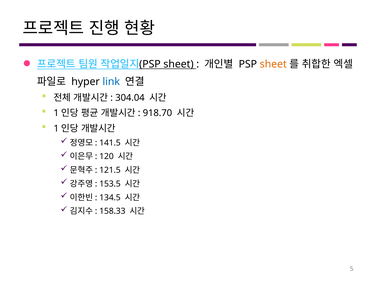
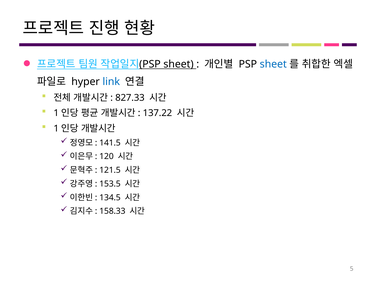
sheet at (273, 64) colour: orange -> blue
304.04: 304.04 -> 827.33
918.70: 918.70 -> 137.22
